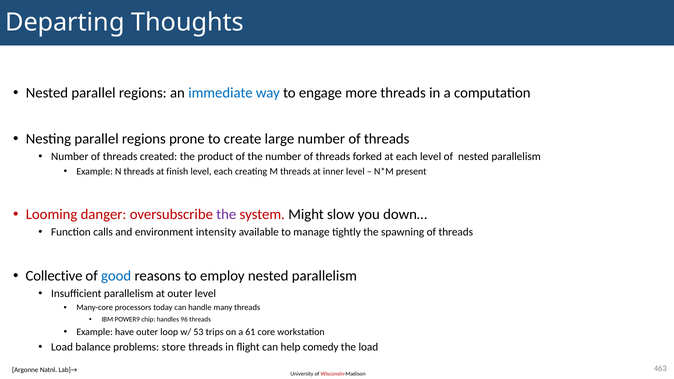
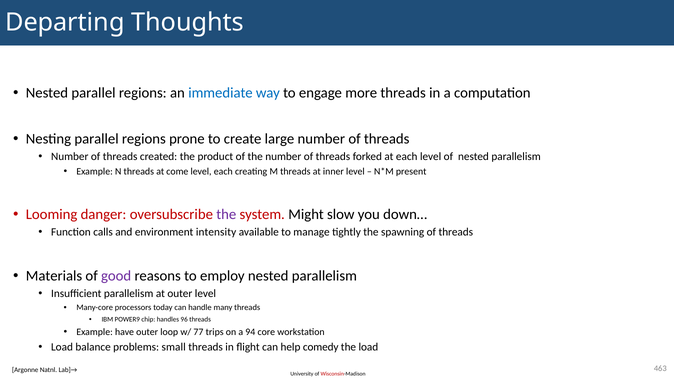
finish: finish -> come
Collective: Collective -> Materials
good colour: blue -> purple
53: 53 -> 77
61: 61 -> 94
store: store -> small
